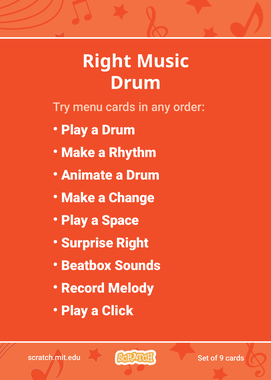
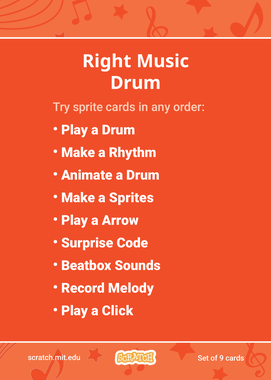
menu: menu -> sprite
Change: Change -> Sprites
Space: Space -> Arrow
Surprise Right: Right -> Code
